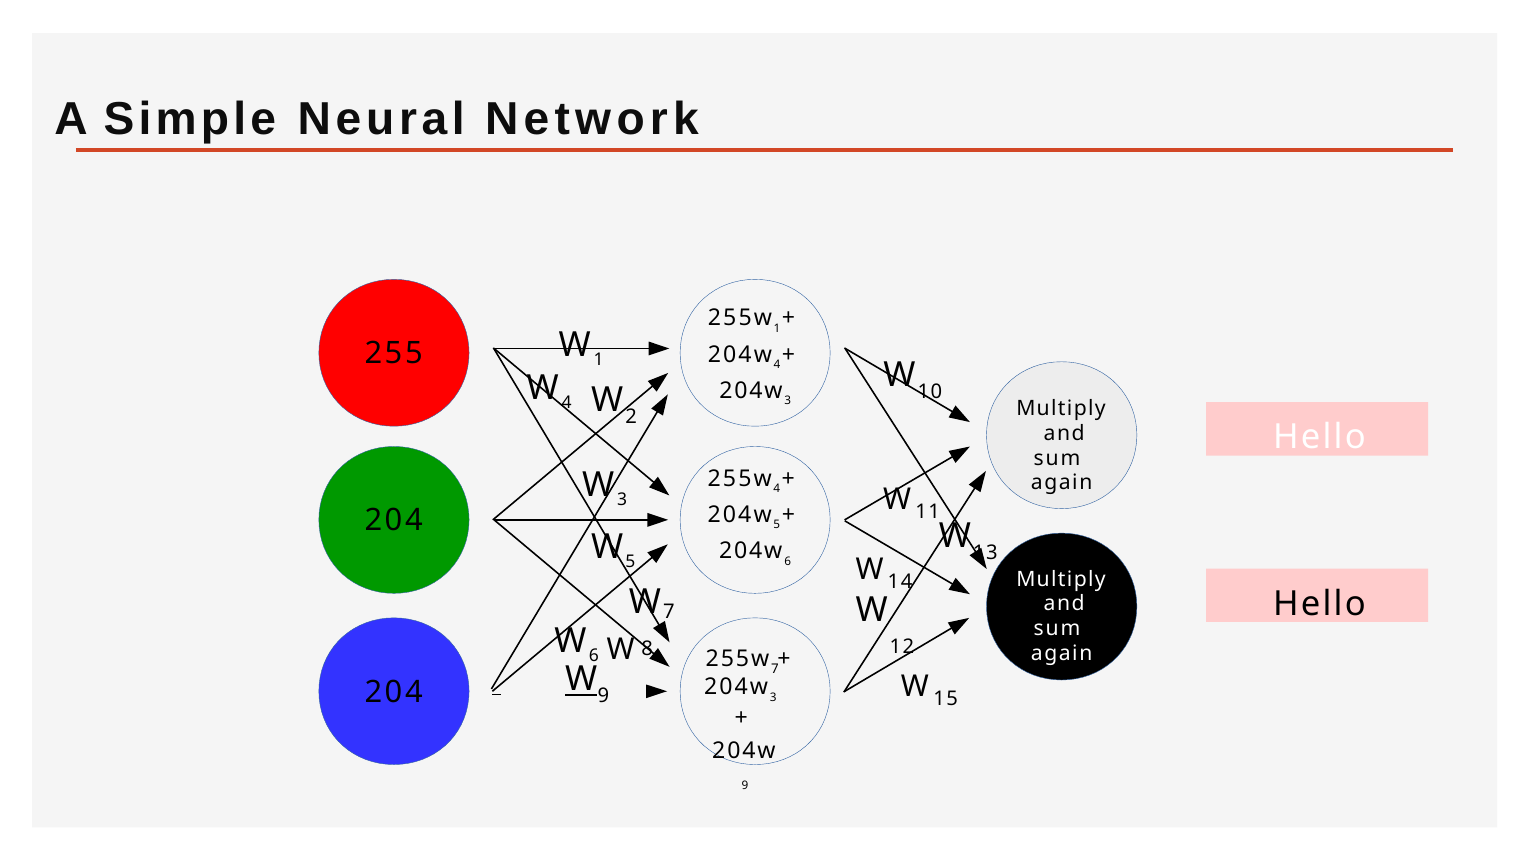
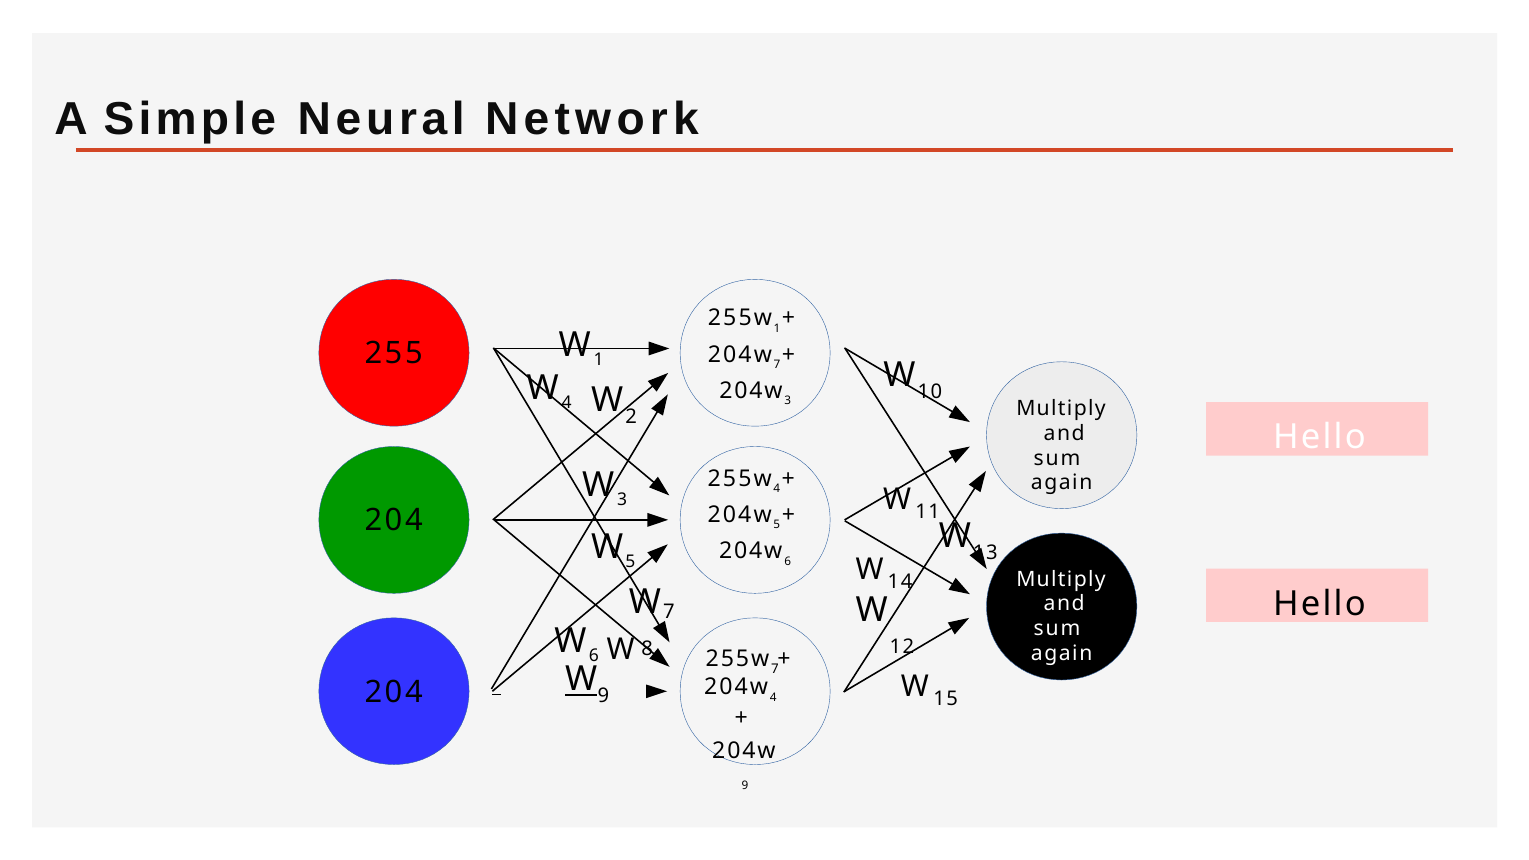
4 at (777, 365): 4 -> 7
3 at (773, 697): 3 -> 4
